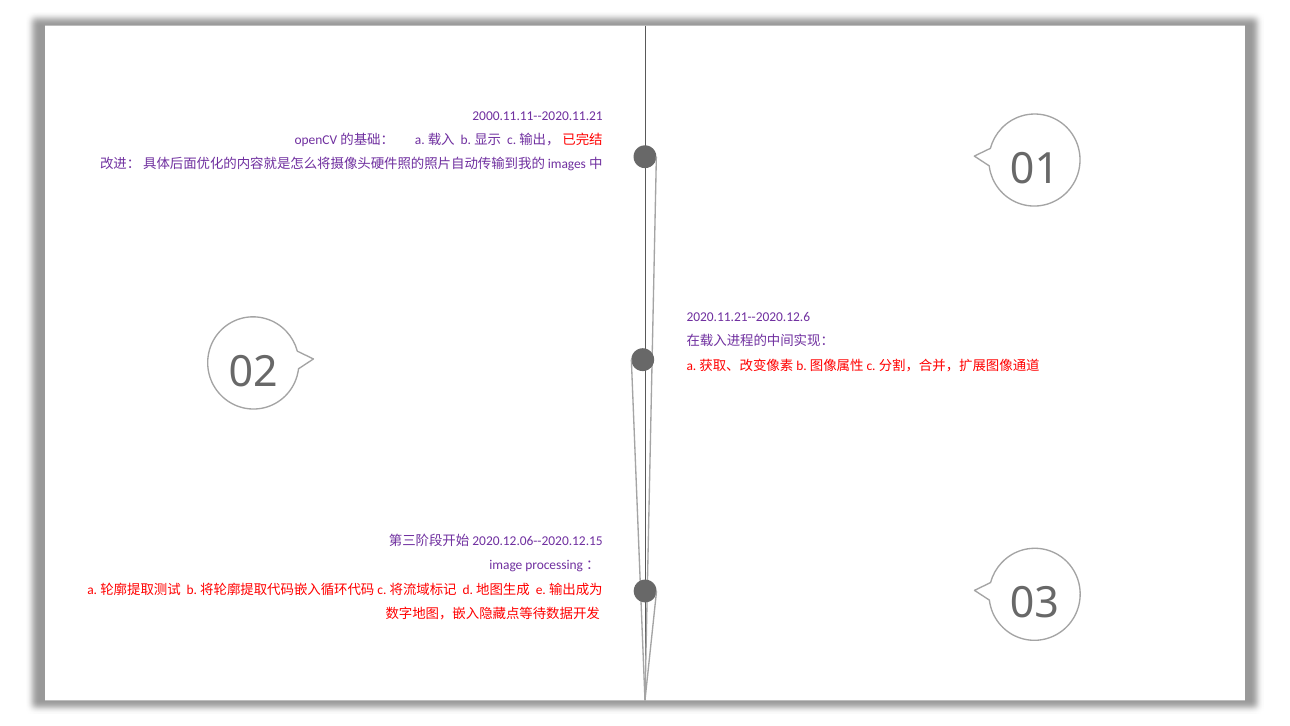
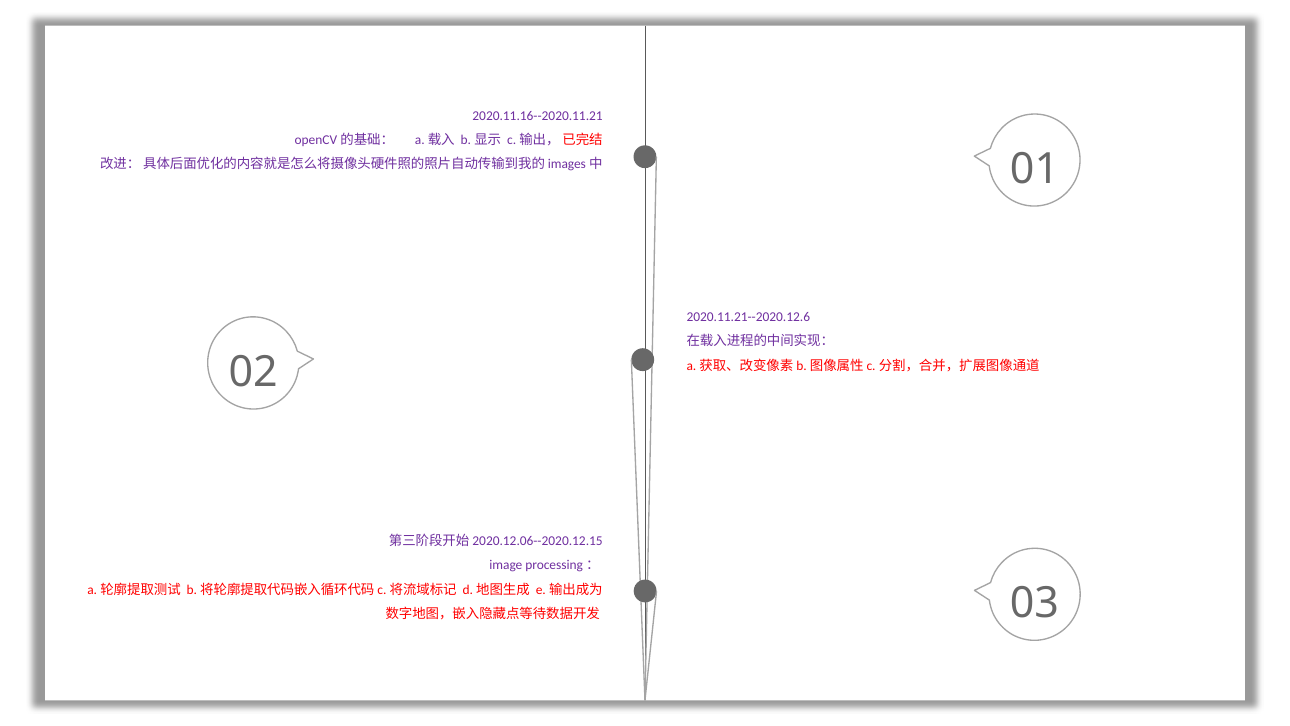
2000.11.11--2020.11.21: 2000.11.11--2020.11.21 -> 2020.11.16--2020.11.21
